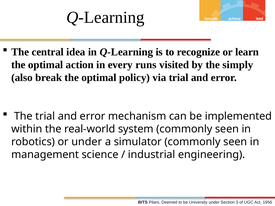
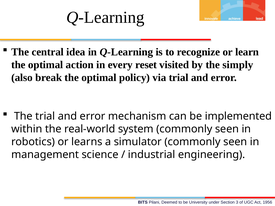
runs: runs -> reset
or under: under -> learns
